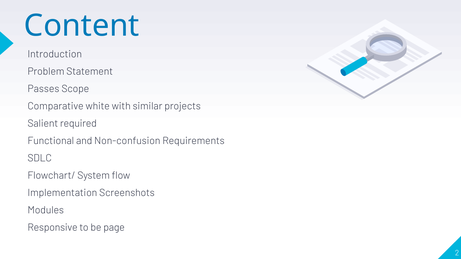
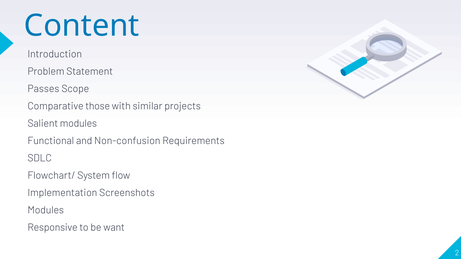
white: white -> those
Salient required: required -> modules
page: page -> want
